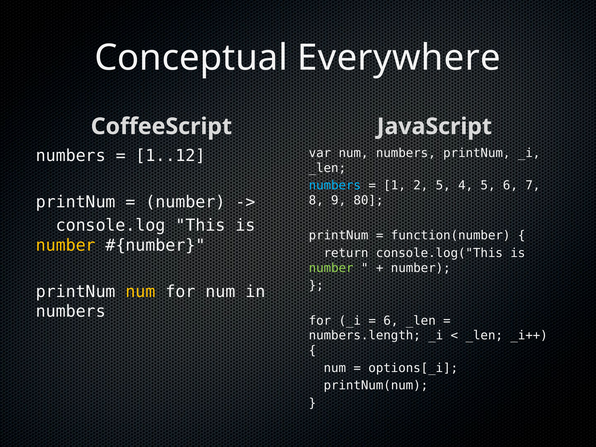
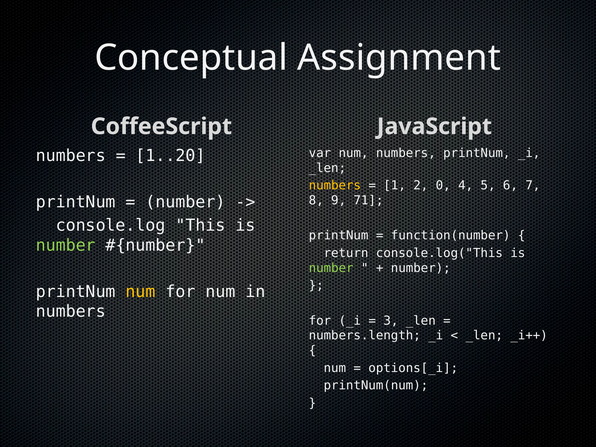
Everywhere: Everywhere -> Assignment
1..12: 1..12 -> 1..20
numbers at (335, 185) colour: light blue -> yellow
2 5: 5 -> 0
80: 80 -> 71
number at (66, 245) colour: yellow -> light green
6 at (391, 321): 6 -> 3
